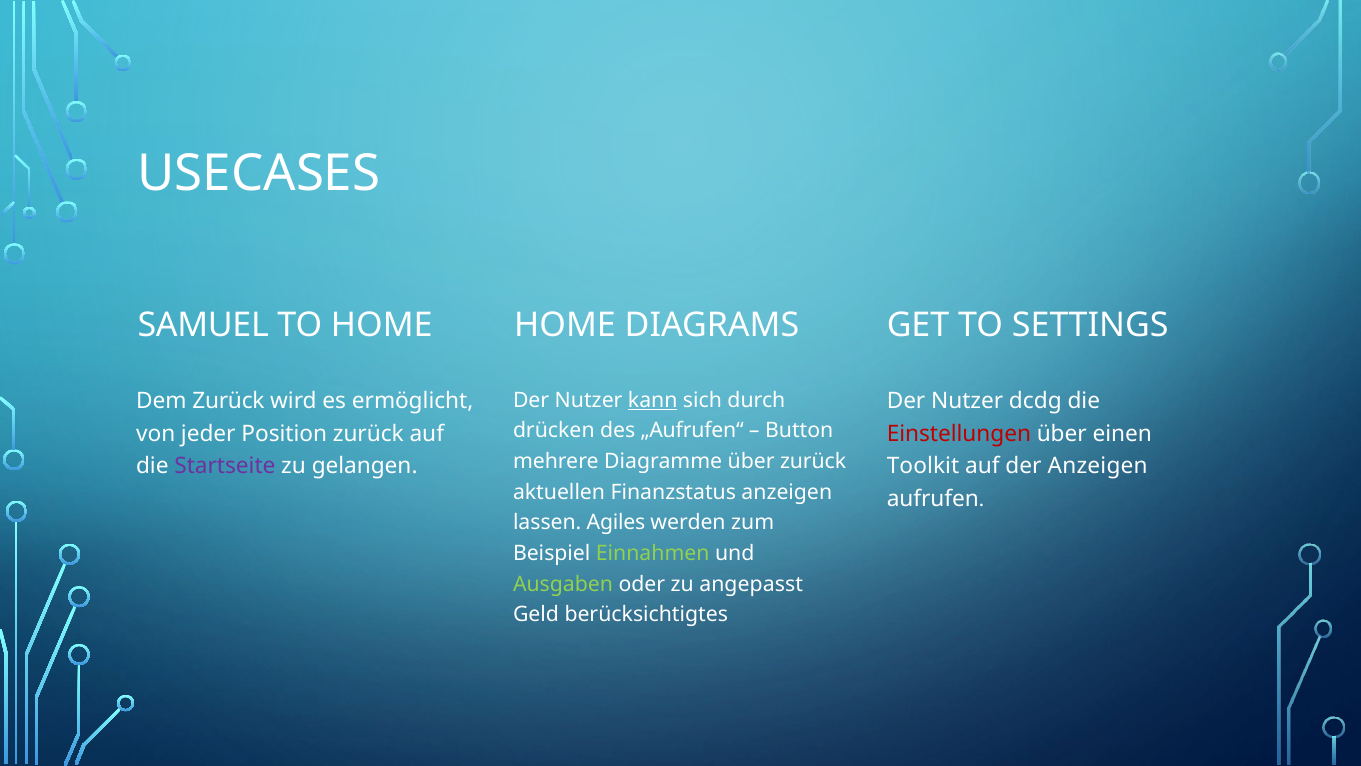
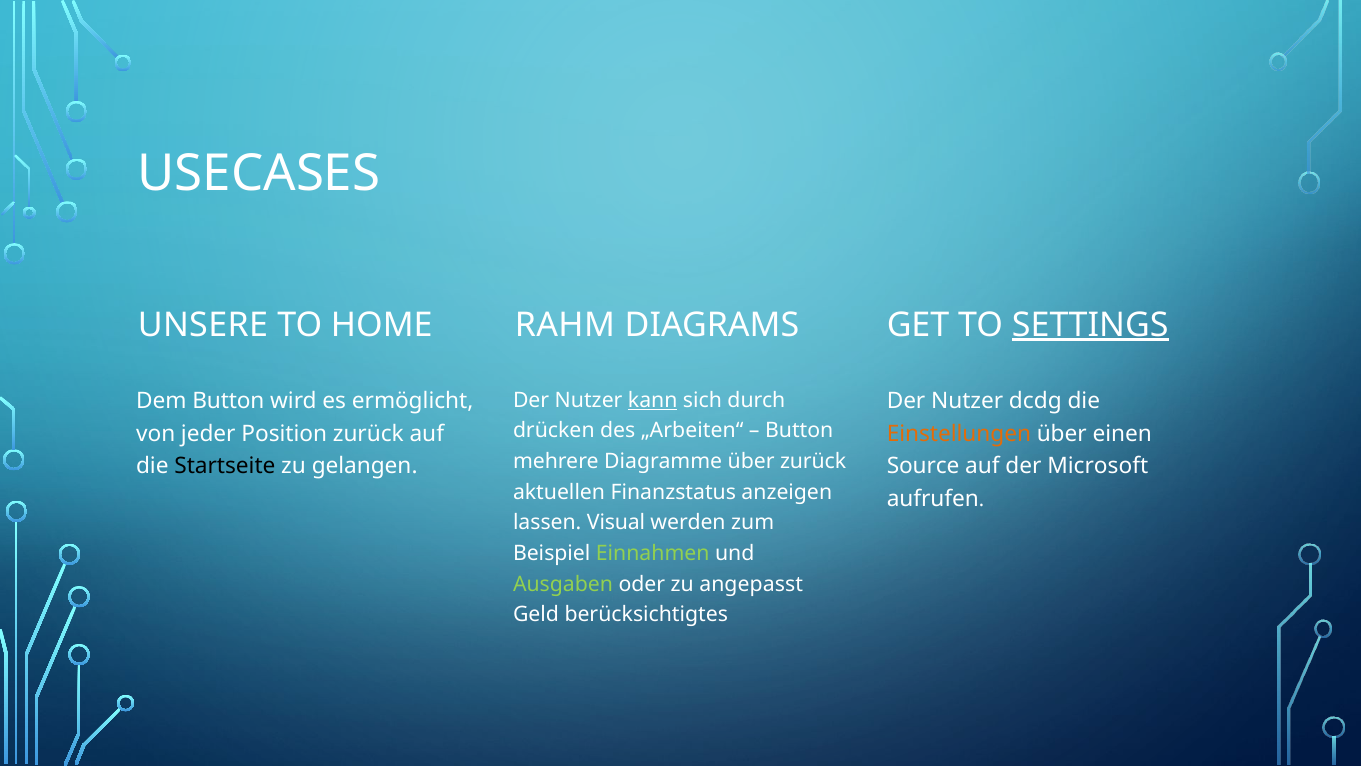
SETTINGS underline: none -> present
SAMUEL: SAMUEL -> UNSERE
HOME at (565, 325): HOME -> RAHM
Dem Zurück: Zurück -> Button
„Aufrufen“: „Aufrufen“ -> „Arbeiten“
Einstellungen colour: red -> orange
Startseite colour: purple -> black
Toolkit: Toolkit -> Source
der Anzeigen: Anzeigen -> Microsoft
Agiles: Agiles -> Visual
